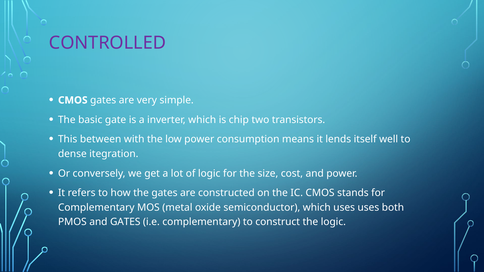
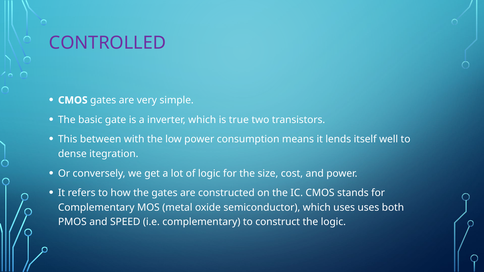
chip: chip -> true
and GATES: GATES -> SPEED
